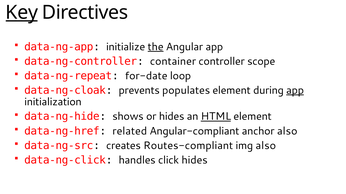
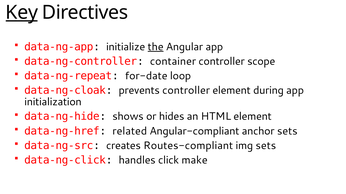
prevents populates: populates -> controller
app at (295, 91) underline: present -> none
HTML underline: present -> none
anchor also: also -> sets
img also: also -> sets
click hides: hides -> make
